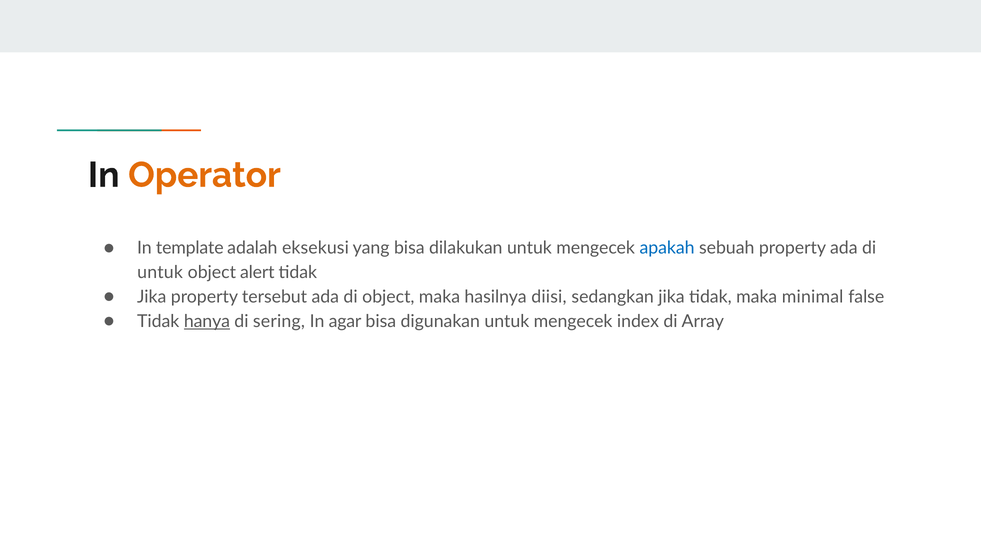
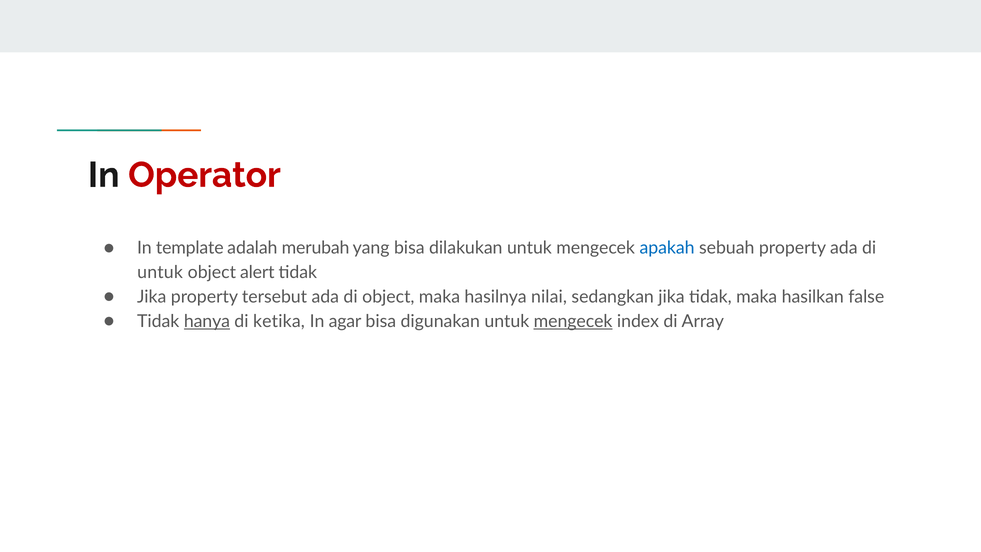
Operator colour: orange -> red
eksekusi: eksekusi -> merubah
diisi: diisi -> nilai
minimal: minimal -> hasilkan
sering: sering -> ketika
mengecek at (573, 321) underline: none -> present
